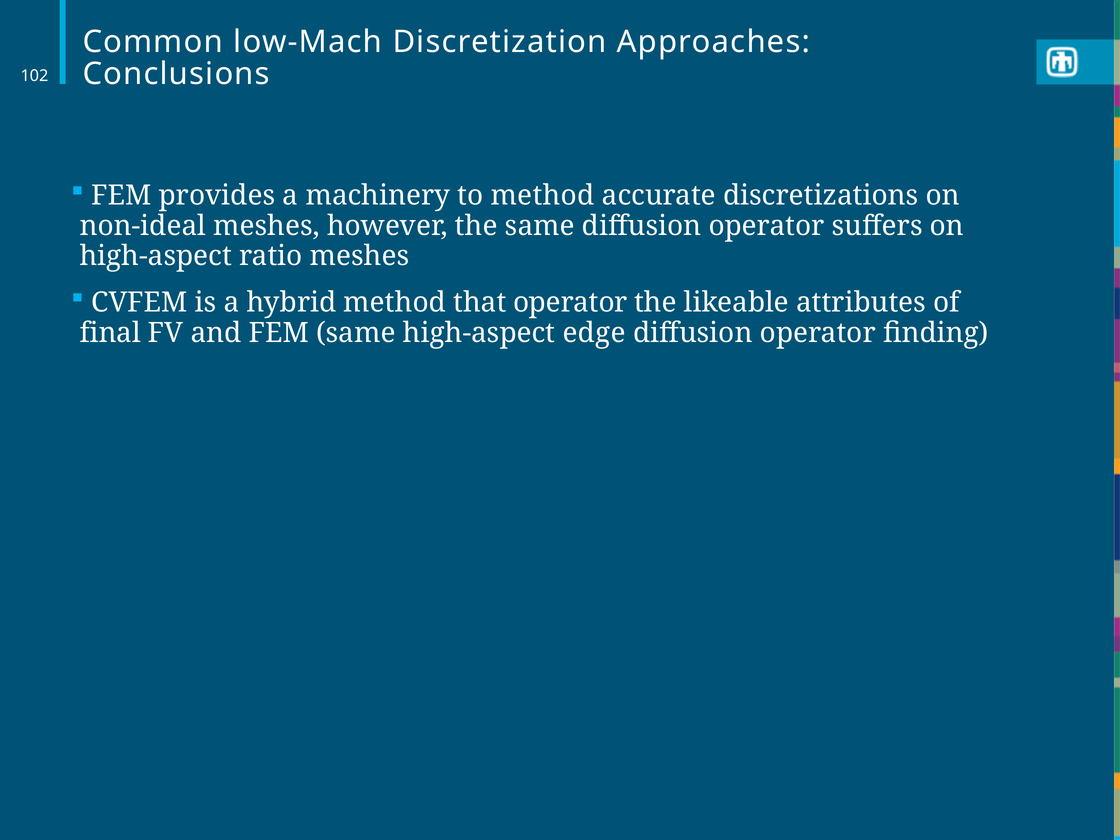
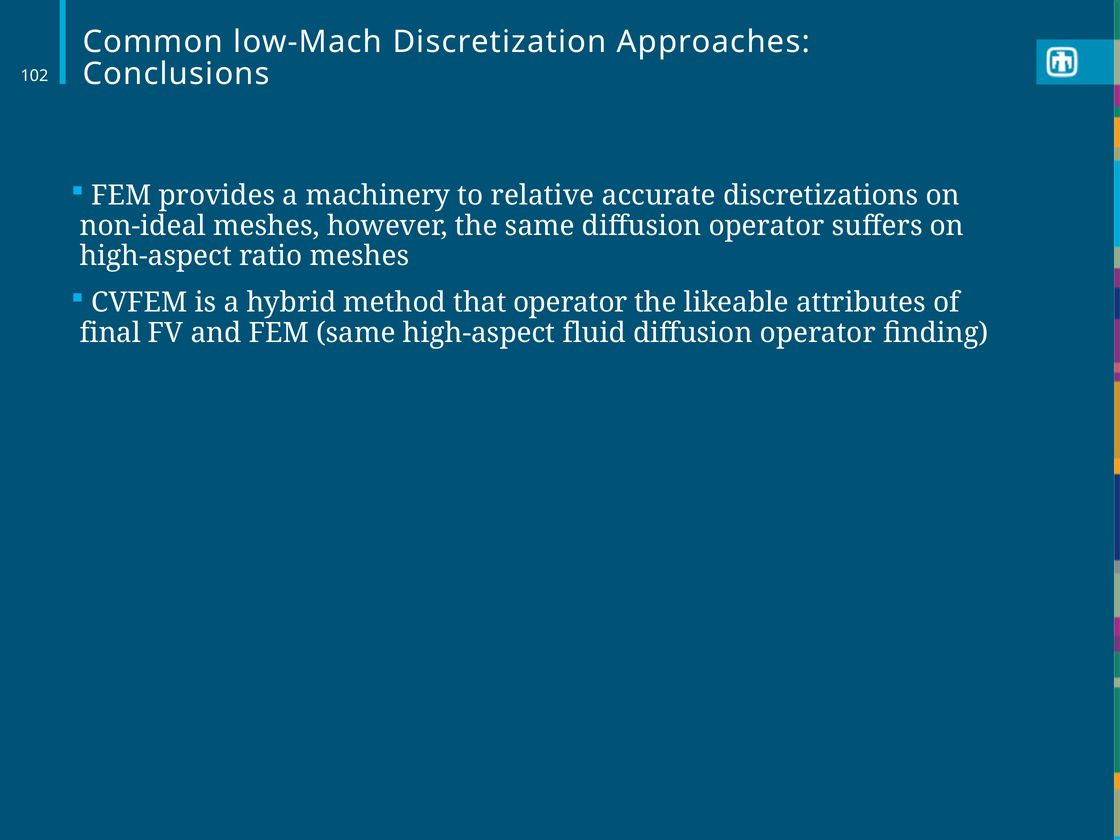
to method: method -> relative
edge: edge -> fluid
